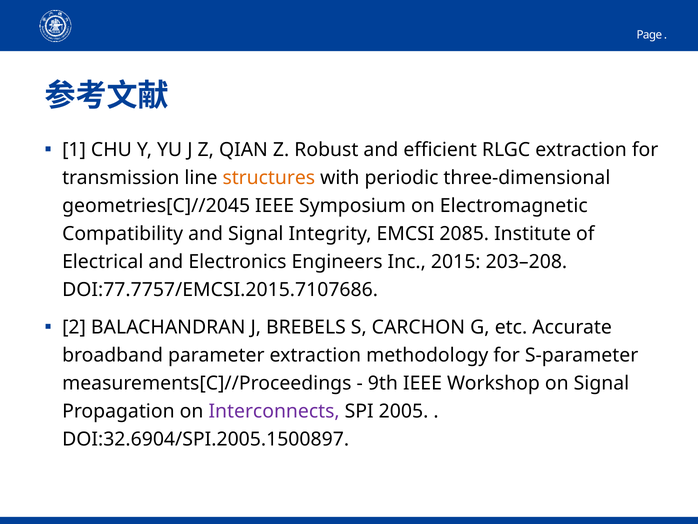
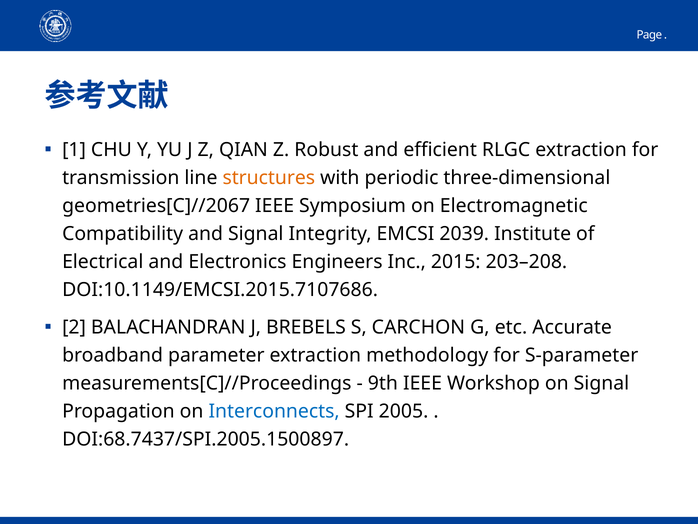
geometries[C]//2045: geometries[C]//2045 -> geometries[C]//2067
2085: 2085 -> 2039
DOI:77.7757/EMCSI.2015.7107686: DOI:77.7757/EMCSI.2015.7107686 -> DOI:10.1149/EMCSI.2015.7107686
Interconnects colour: purple -> blue
DOI:32.6904/SPI.2005.1500897: DOI:32.6904/SPI.2005.1500897 -> DOI:68.7437/SPI.2005.1500897
